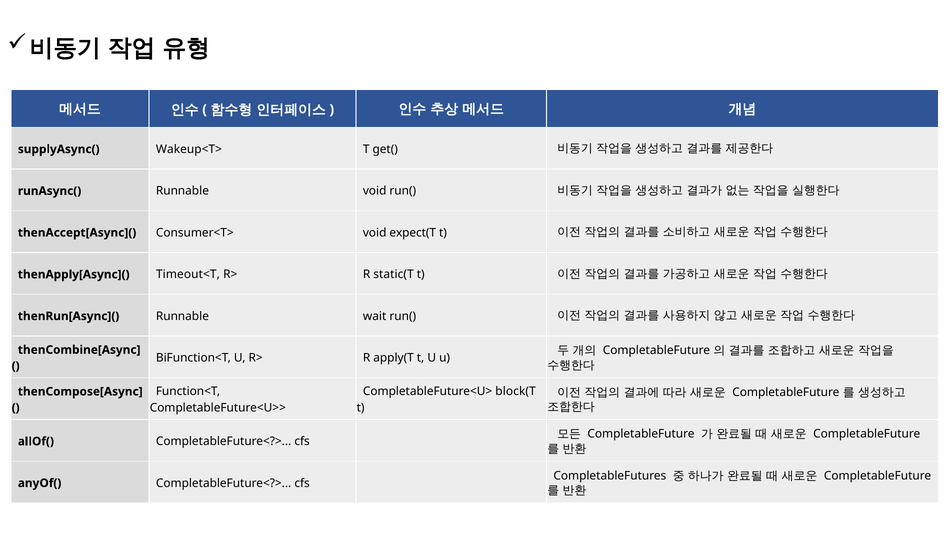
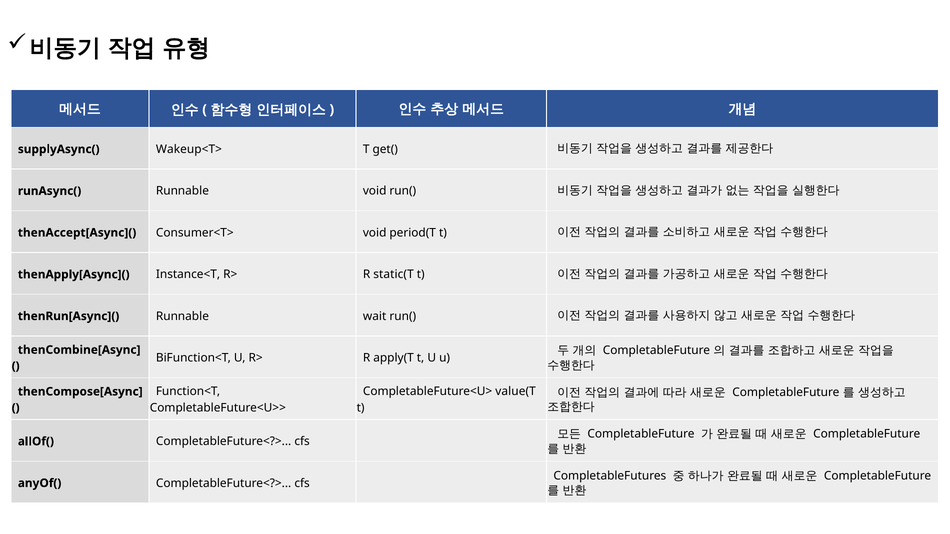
expect(T: expect(T -> period(T
Timeout<T: Timeout<T -> Instance<T
block(T: block(T -> value(T
